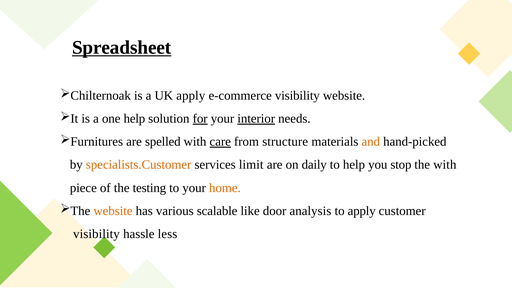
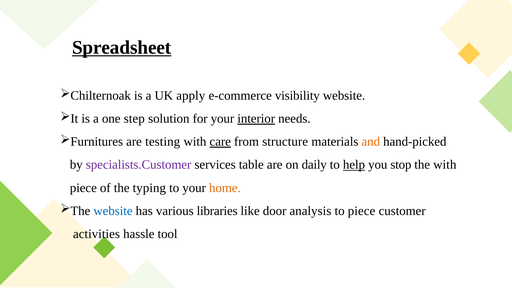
one help: help -> step
for underline: present -> none
spelled: spelled -> testing
specialists.Customer colour: orange -> purple
limit: limit -> table
help at (354, 165) underline: none -> present
testing: testing -> typing
website at (113, 211) colour: orange -> blue
scalable: scalable -> libraries
to apply: apply -> piece
visibility at (96, 234): visibility -> activities
less: less -> tool
